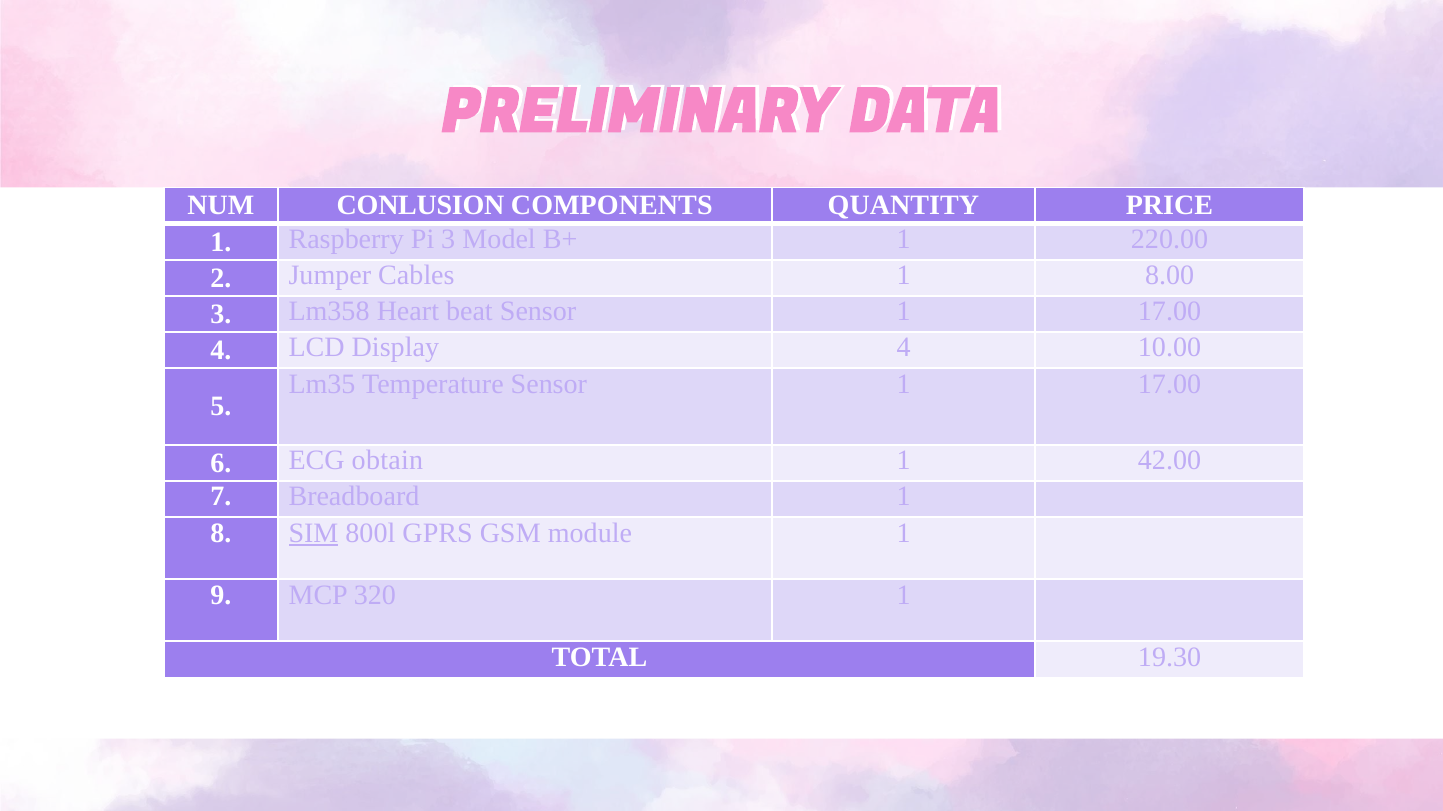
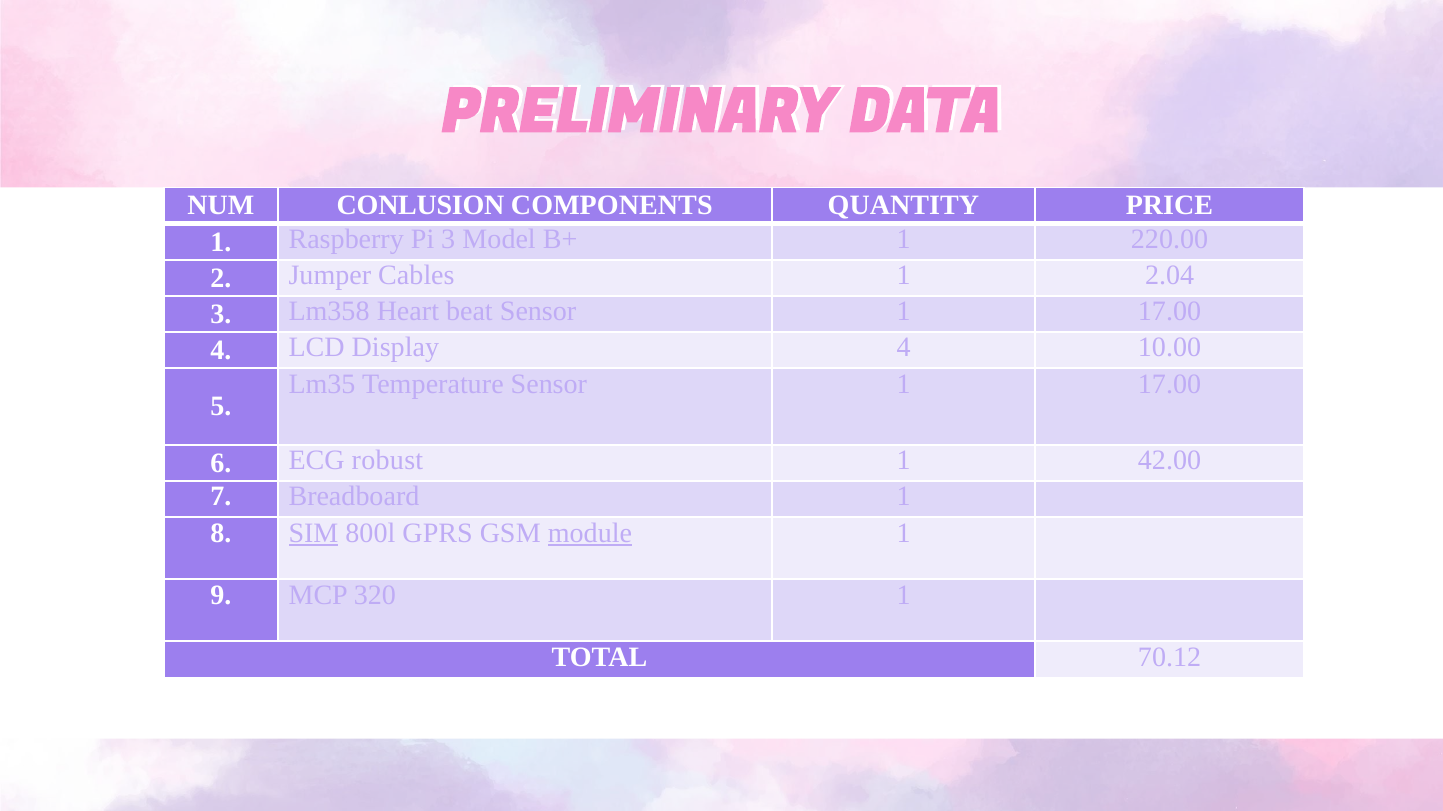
8.00: 8.00 -> 2.04
obtain: obtain -> robust
module underline: none -> present
19.30: 19.30 -> 70.12
